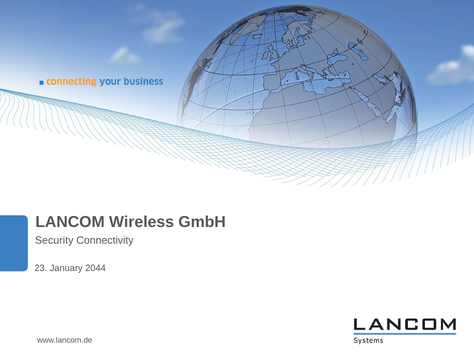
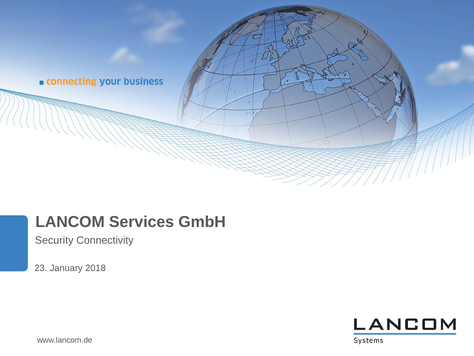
Wireless: Wireless -> Services
2044: 2044 -> 2018
